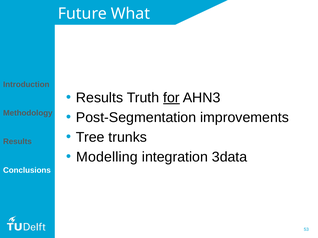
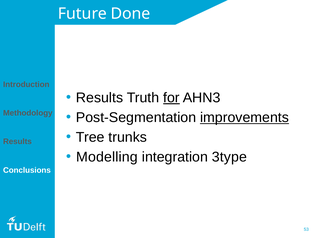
What: What -> Done
improvements underline: none -> present
3data: 3data -> 3type
